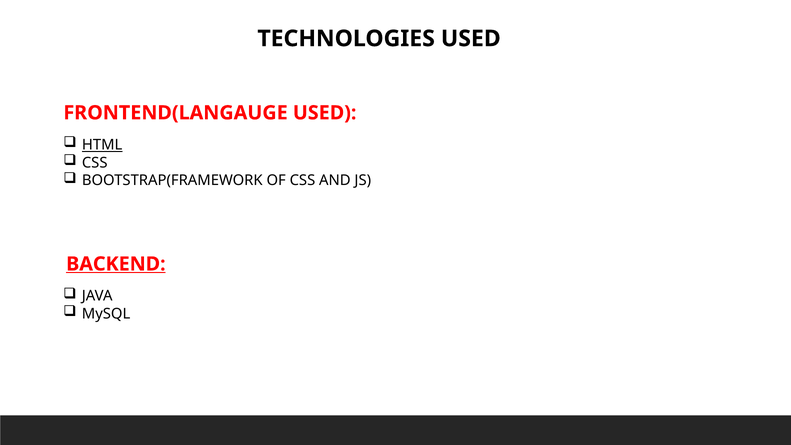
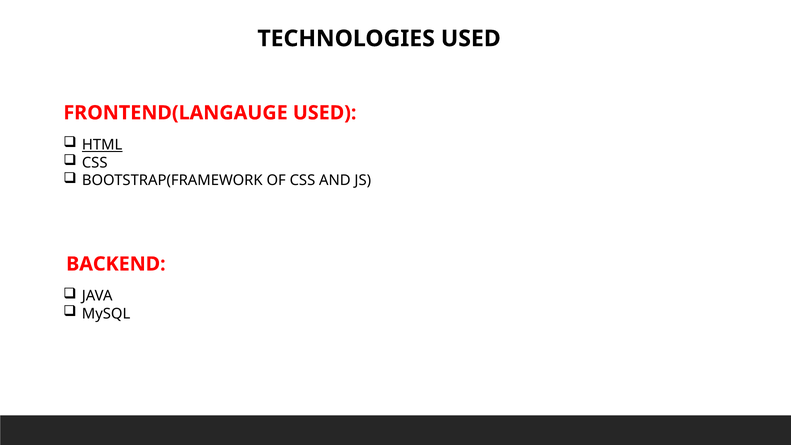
BACKEND underline: present -> none
